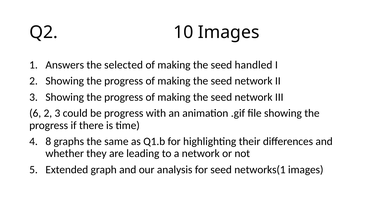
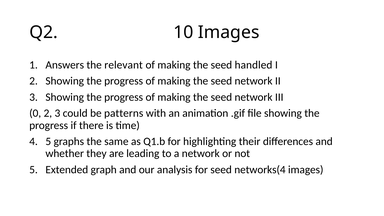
selected: selected -> relevant
6: 6 -> 0
be progress: progress -> patterns
4 8: 8 -> 5
networks(1: networks(1 -> networks(4
